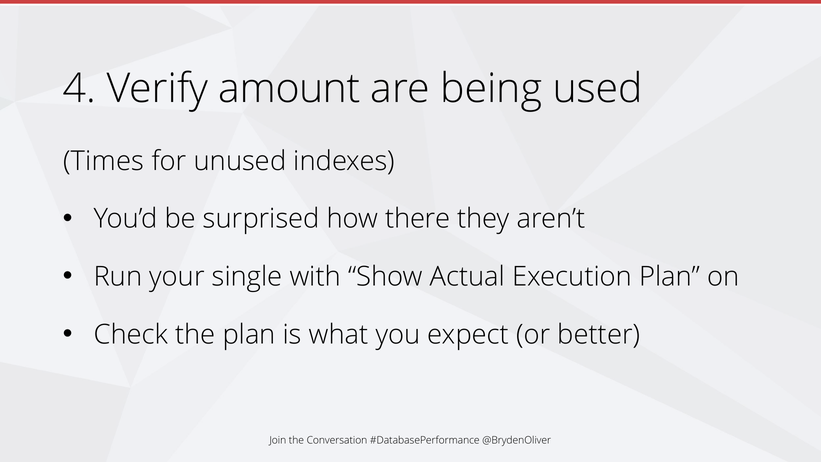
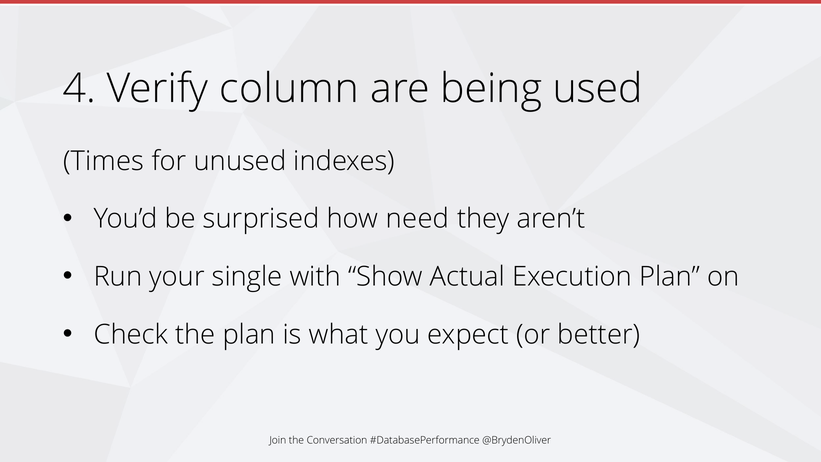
amount: amount -> column
there: there -> need
